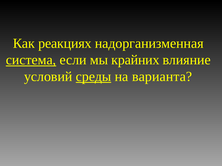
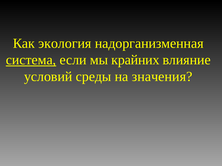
реакциях: реакциях -> экология
среды underline: present -> none
варианта: варианта -> значения
